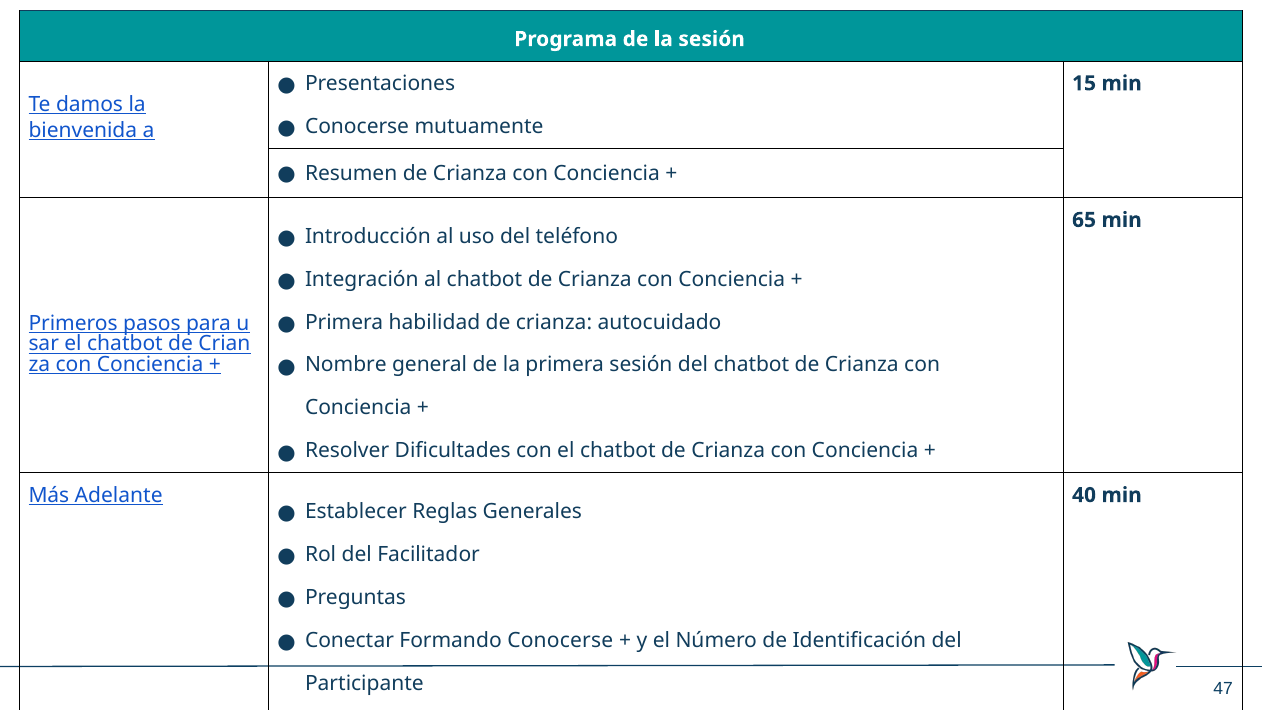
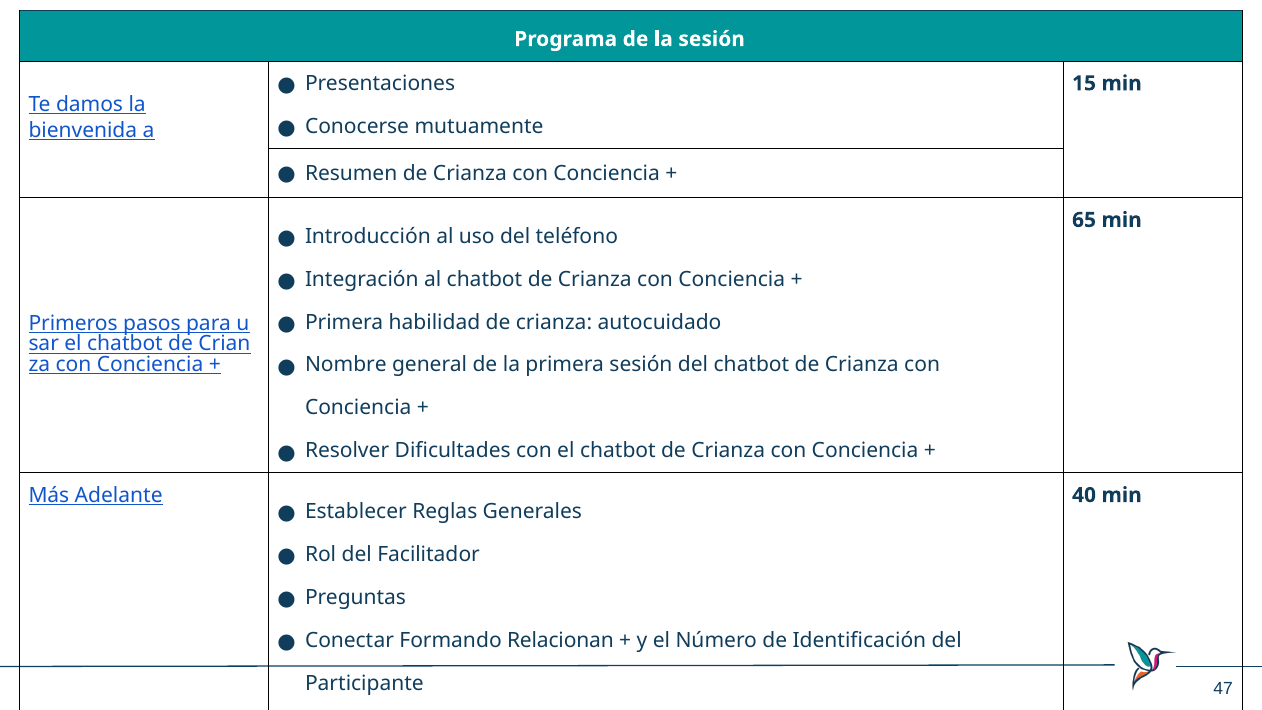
Formando Conocerse: Conocerse -> Relacionan
